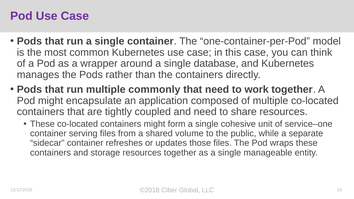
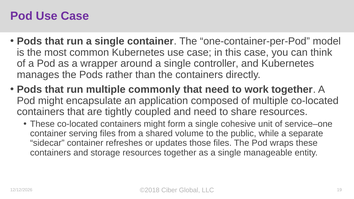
database: database -> controller
